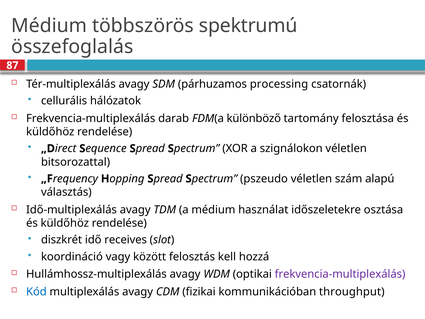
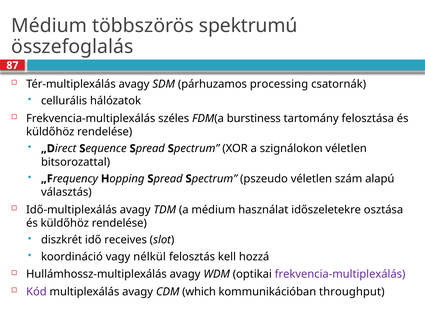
darab: darab -> széles
különböző: különböző -> burstiness
között: között -> nélkül
Kód colour: blue -> purple
fizikai: fizikai -> which
